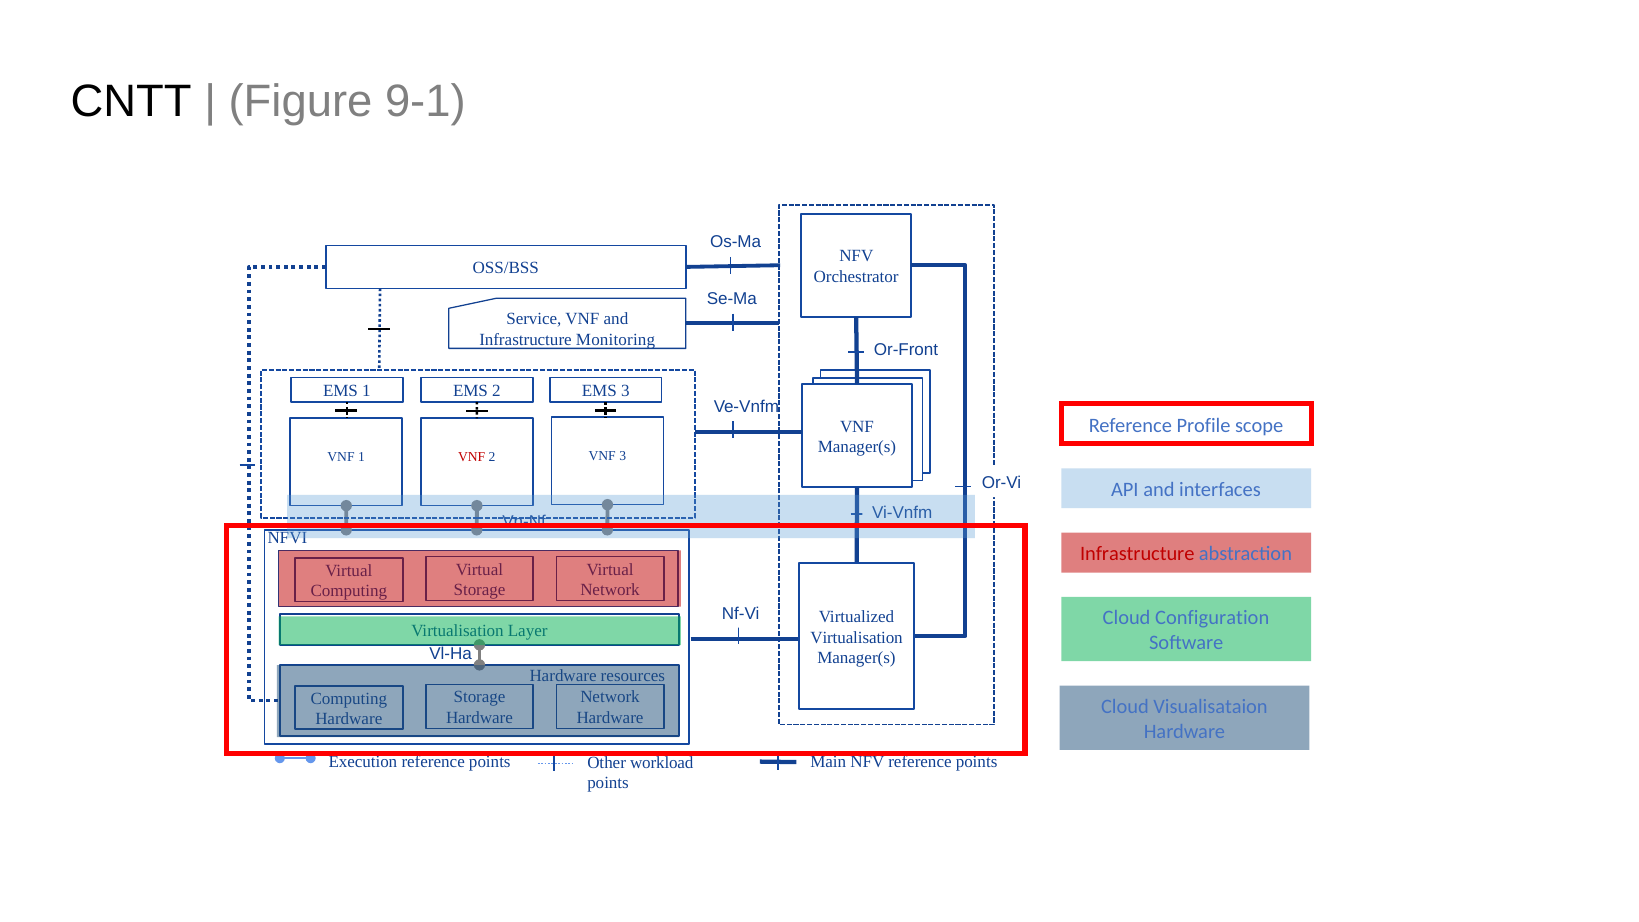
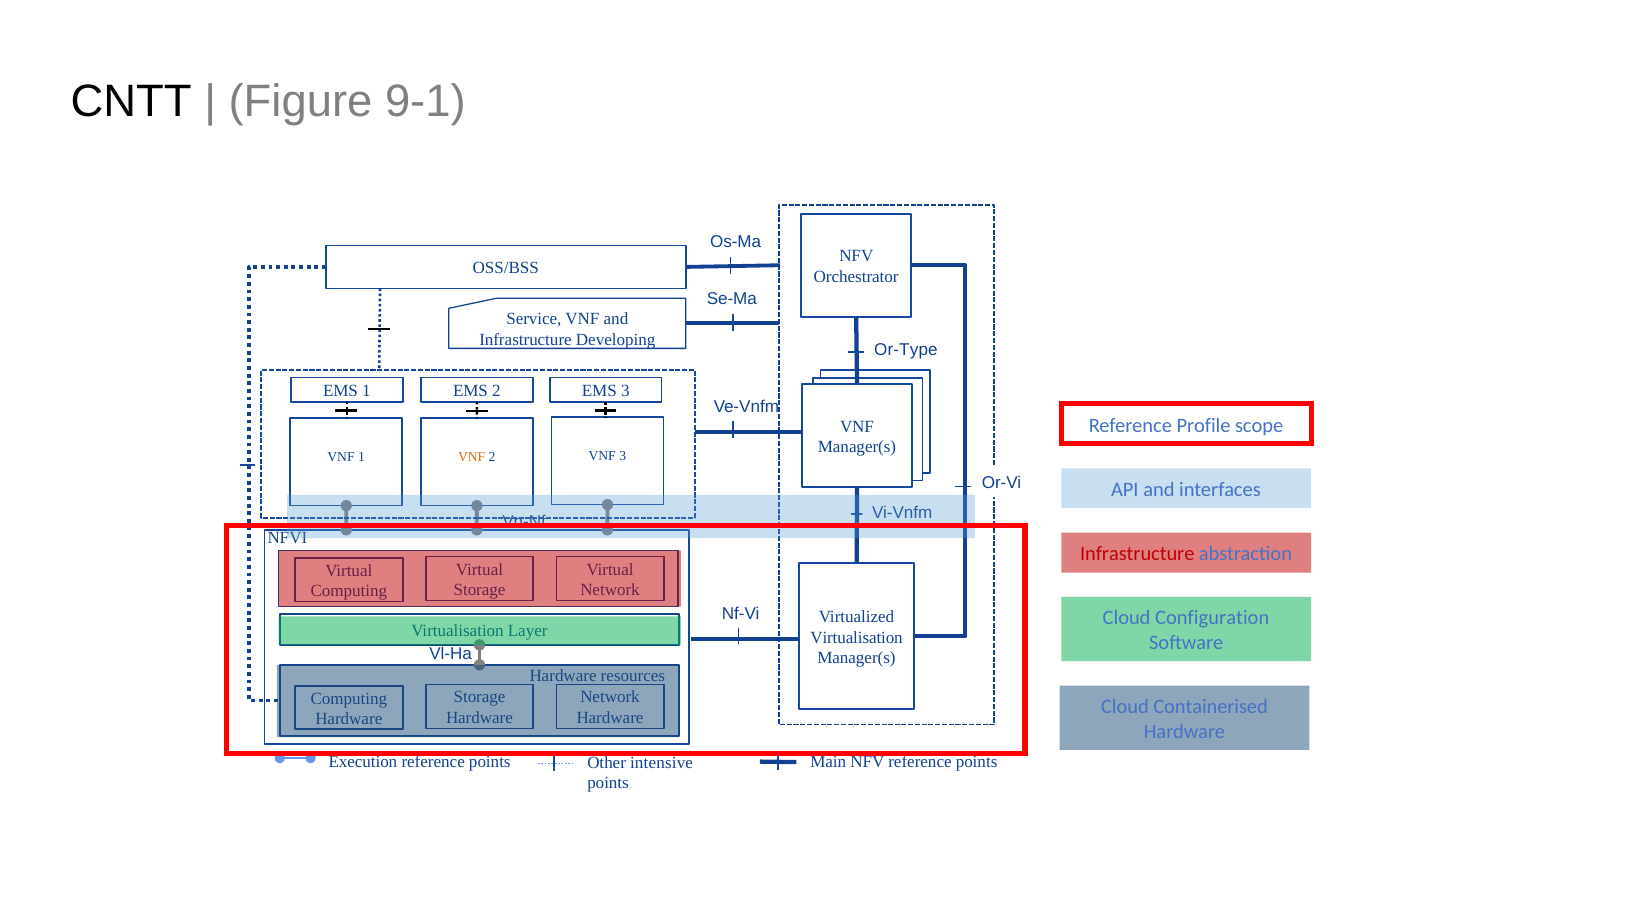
Monitoring: Monitoring -> Developing
Or-Front: Or-Front -> Or-Type
VNF at (472, 457) colour: red -> orange
Visualisataion: Visualisataion -> Containerised
workload: workload -> intensive
